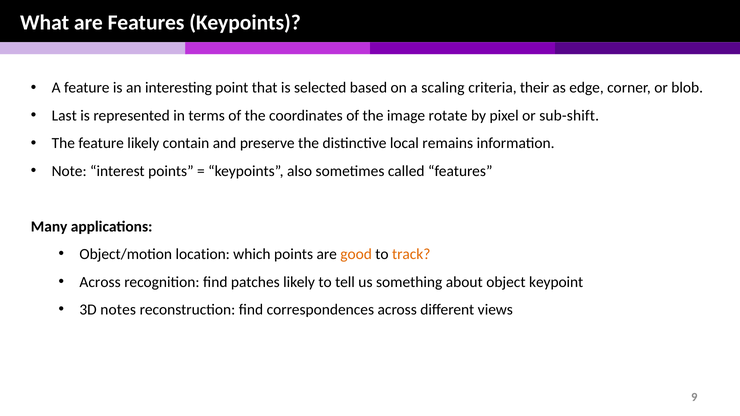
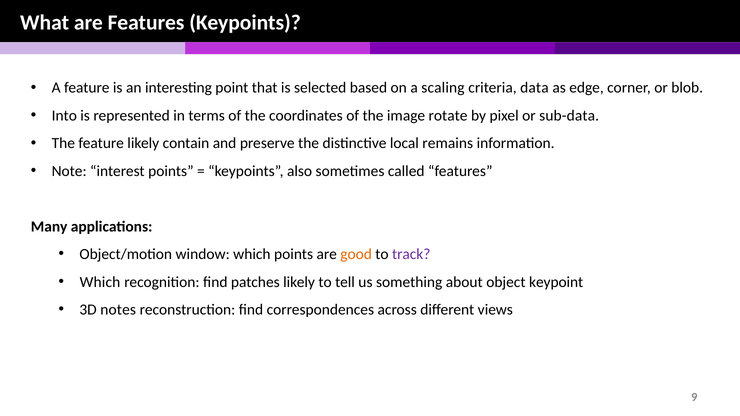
their: their -> data
Last: Last -> Into
sub-shift: sub-shift -> sub-data
location: location -> window
track colour: orange -> purple
Across at (100, 282): Across -> Which
